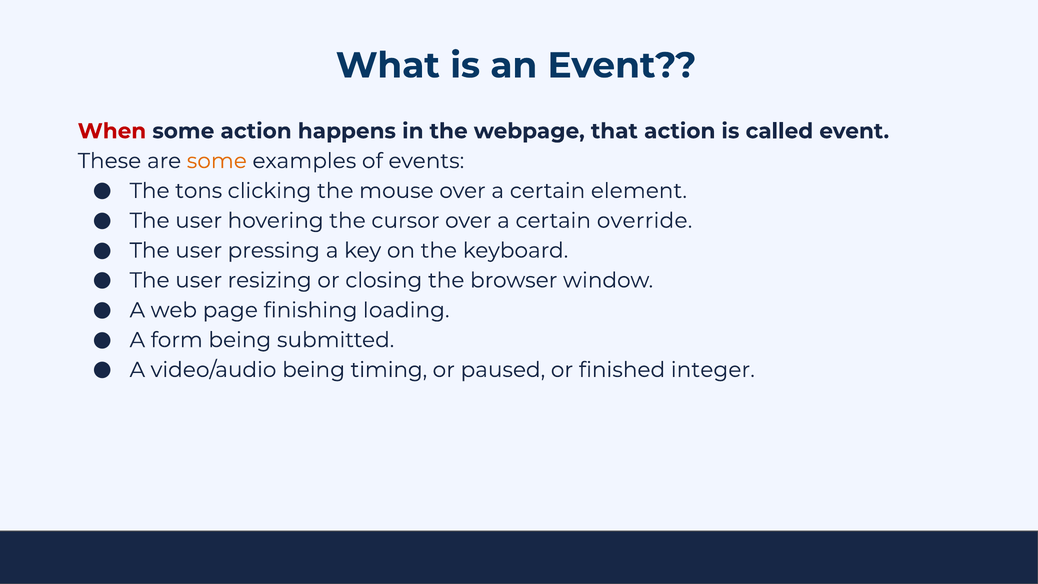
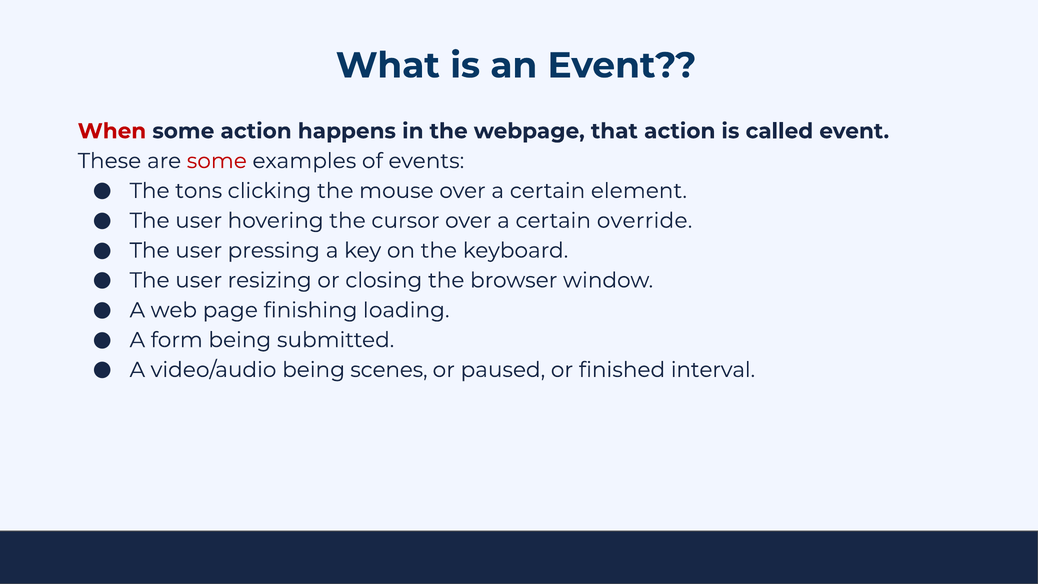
some at (217, 161) colour: orange -> red
timing: timing -> scenes
integer: integer -> interval
